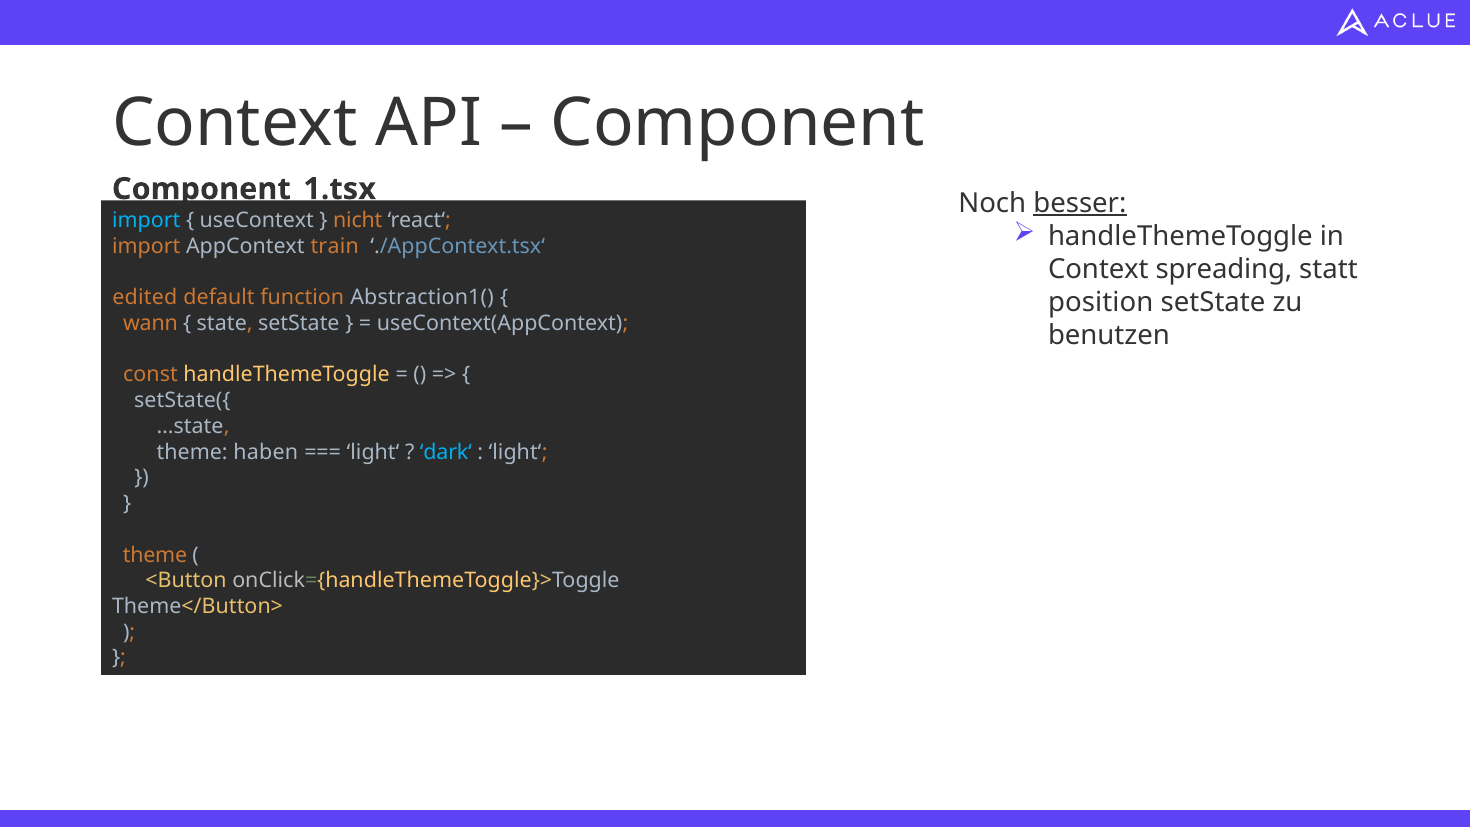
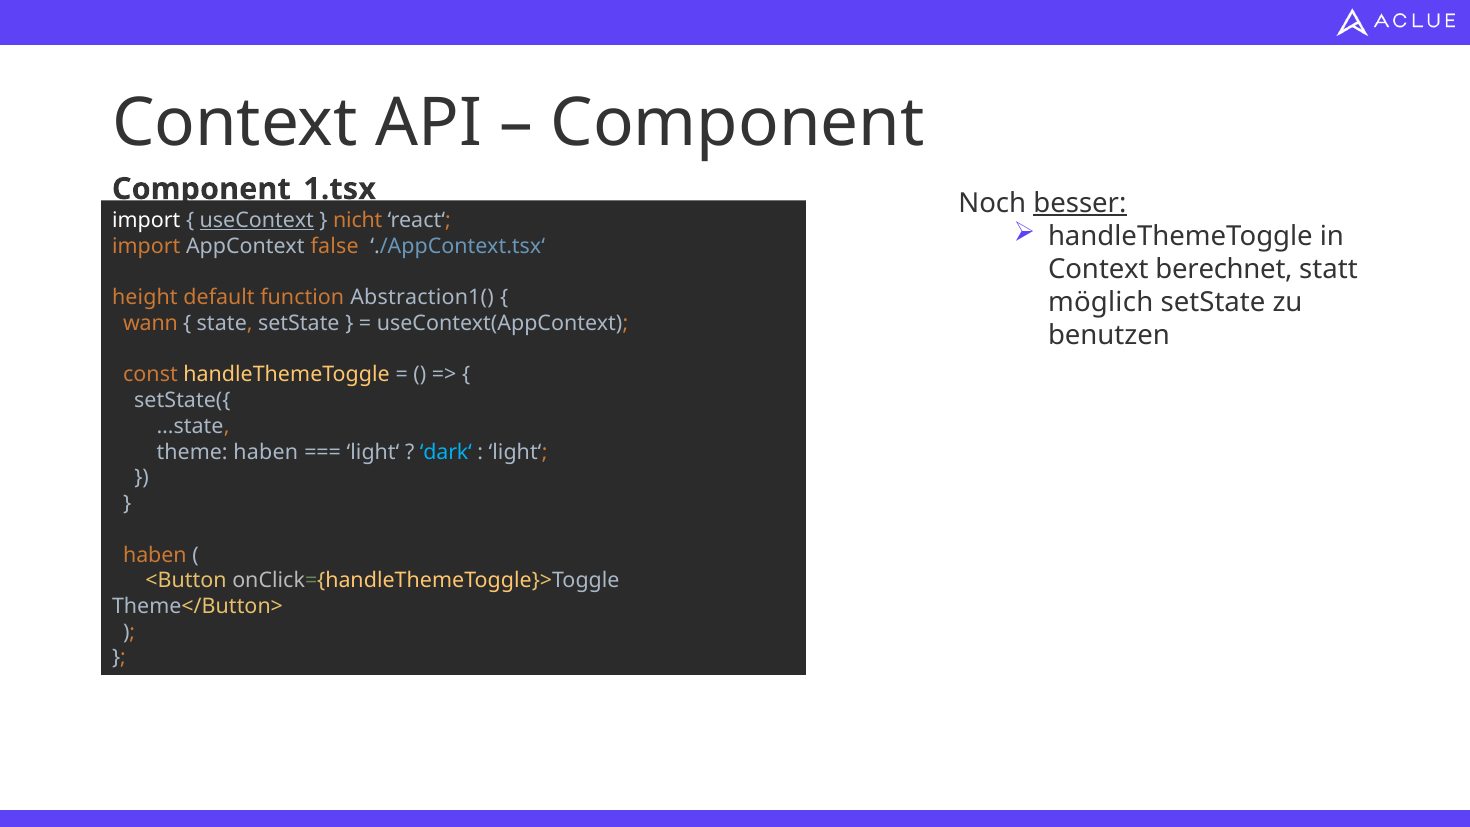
import at (146, 220) colour: light blue -> white
useContext underline: none -> present
train: train -> false
spreading: spreading -> berechnet
edited: edited -> height
position: position -> möglich
theme at (155, 555): theme -> haben
